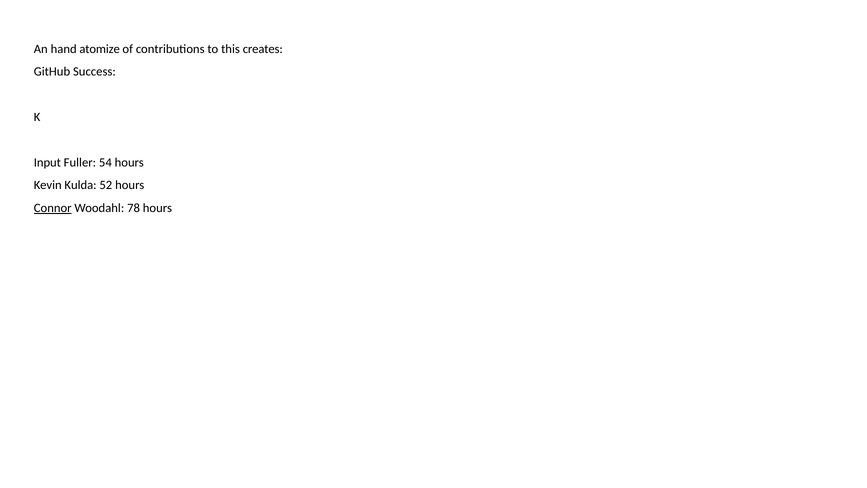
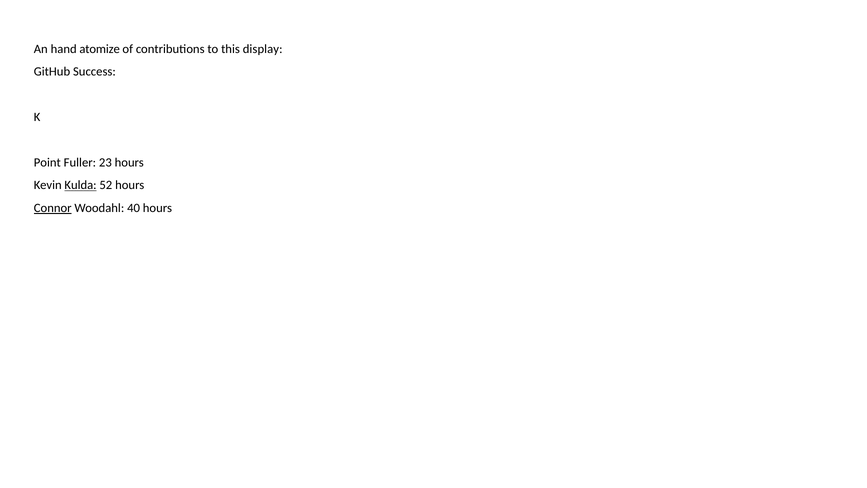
creates: creates -> display
Input: Input -> Point
54: 54 -> 23
Kulda underline: none -> present
78: 78 -> 40
